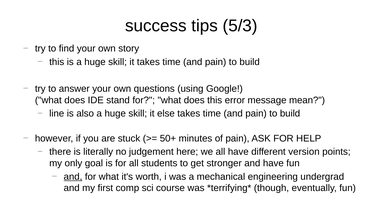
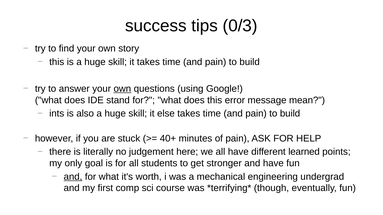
5/3: 5/3 -> 0/3
own at (122, 89) underline: none -> present
line: line -> ints
50+: 50+ -> 40+
version: version -> learned
